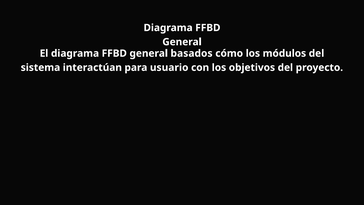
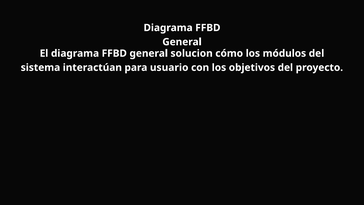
basados: basados -> solucion
